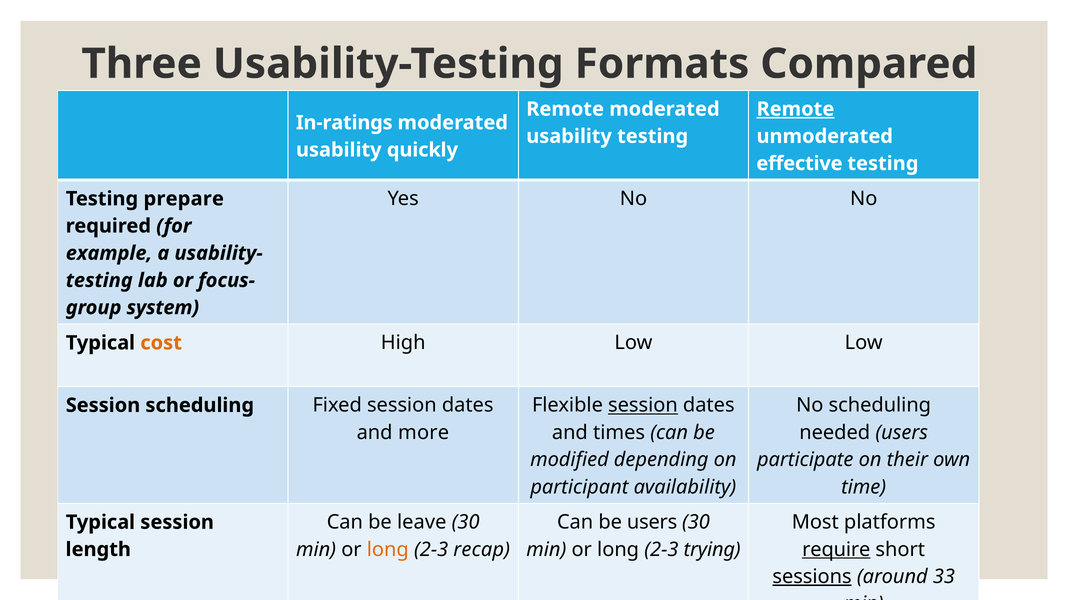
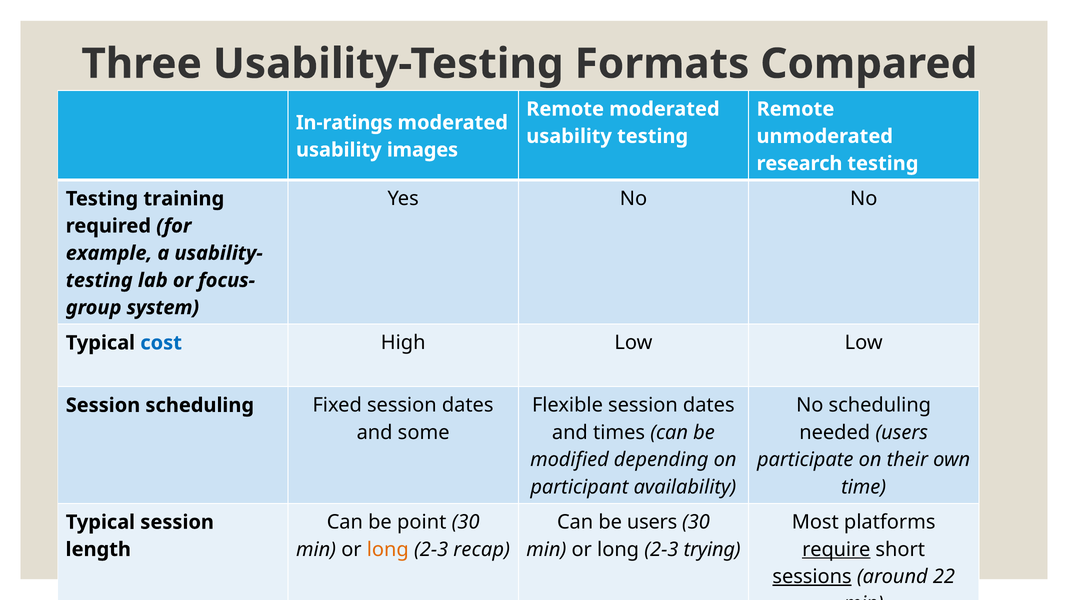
Remote at (795, 109) underline: present -> none
quickly: quickly -> images
effective: effective -> research
prepare: prepare -> training
cost colour: orange -> blue
session at (643, 406) underline: present -> none
more: more -> some
leave: leave -> point
33: 33 -> 22
